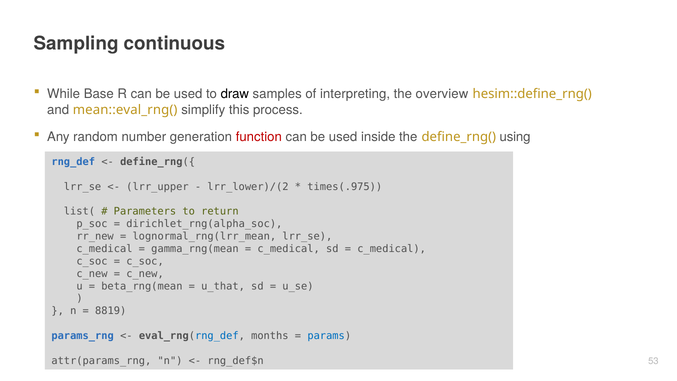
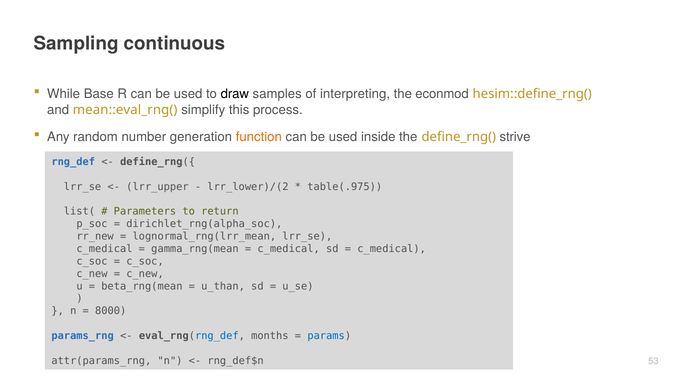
overview: overview -> econmod
function colour: red -> orange
using: using -> strive
times(.975: times(.975 -> table(.975
u_that: u_that -> u_than
8819: 8819 -> 8000
